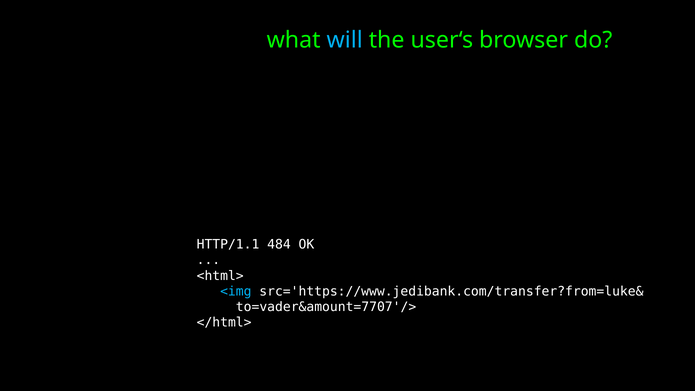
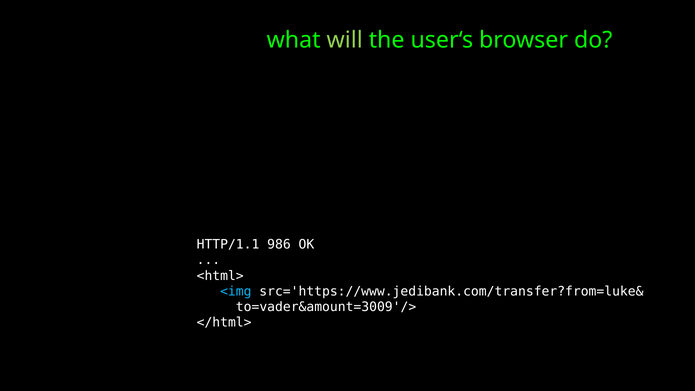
will colour: light blue -> light green
484: 484 -> 986
to=vader&amount=7707'/>: to=vader&amount=7707'/> -> to=vader&amount=3009'/>
